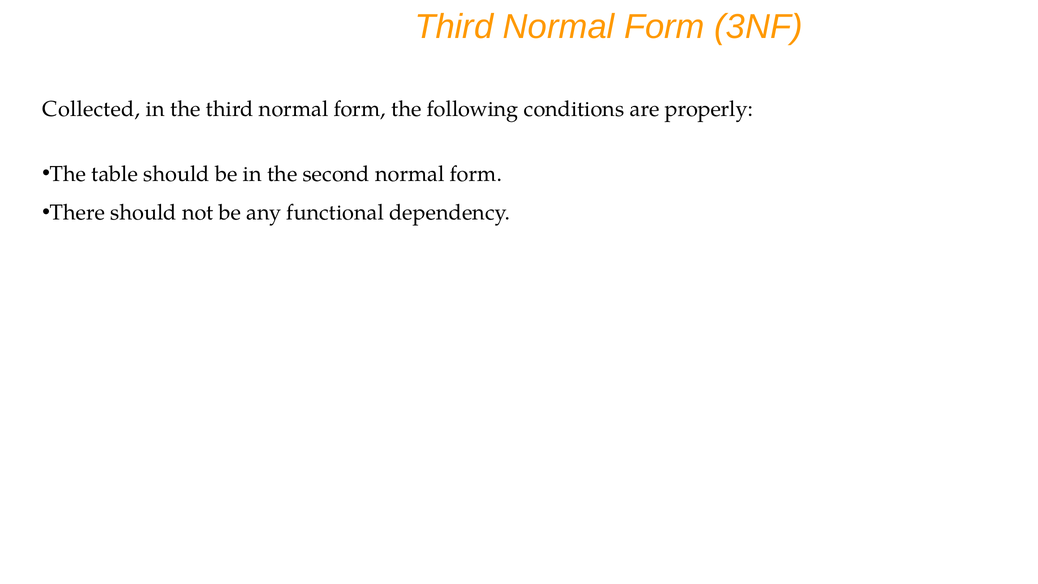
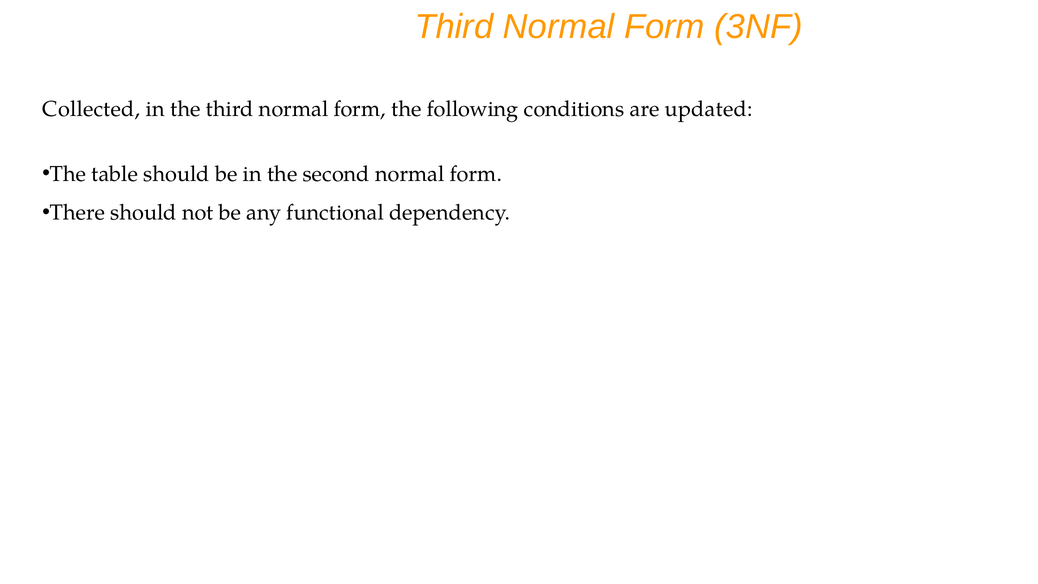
properly: properly -> updated
